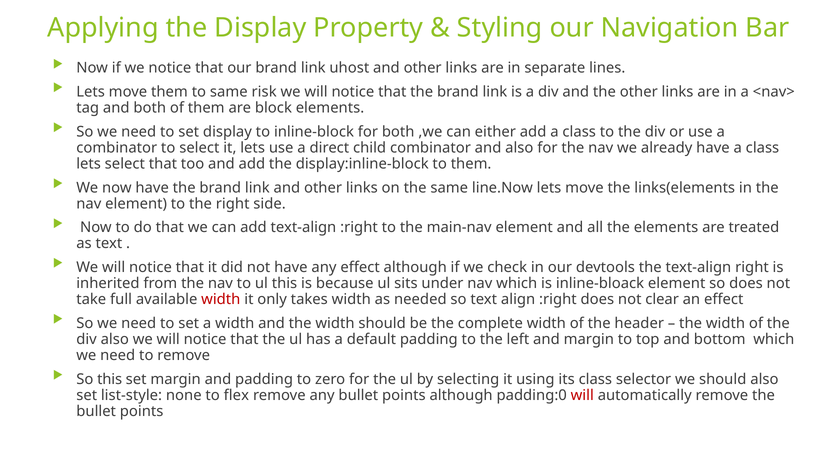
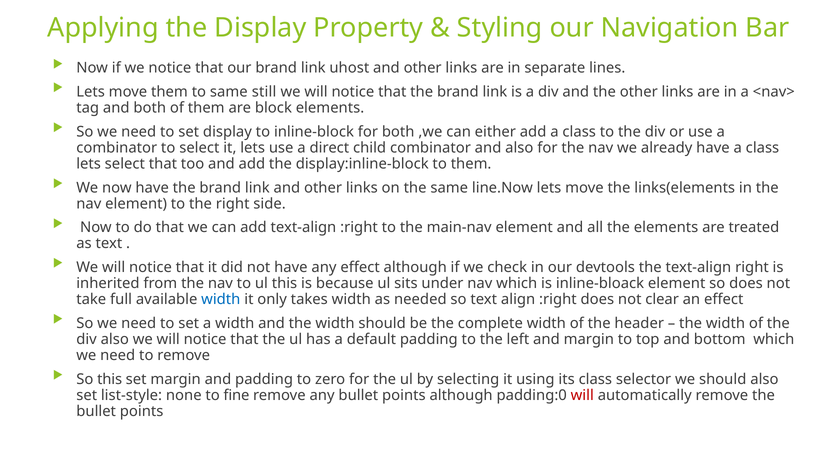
risk: risk -> still
width at (221, 299) colour: red -> blue
flex: flex -> fine
